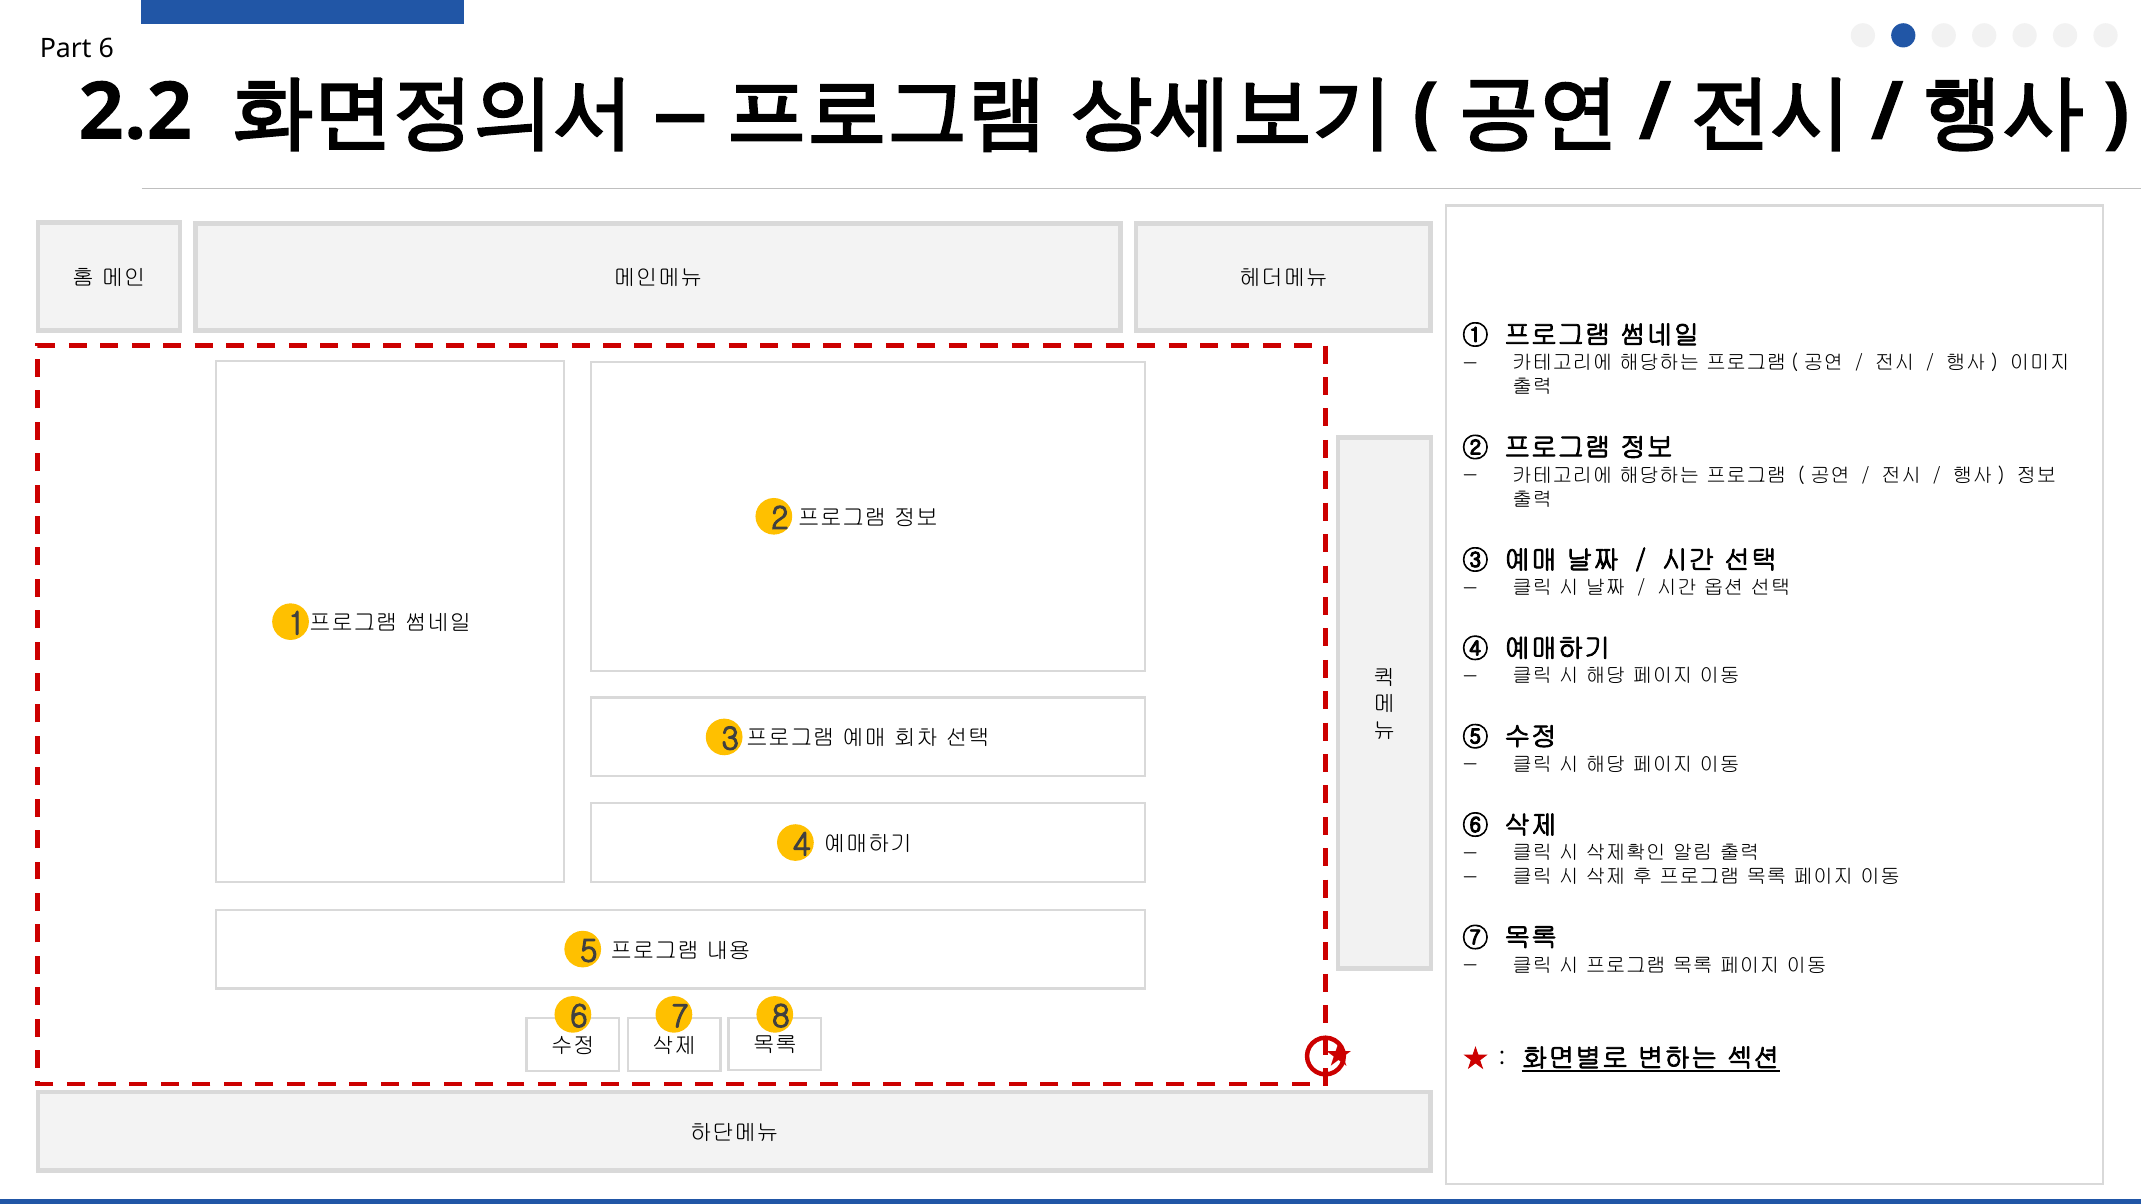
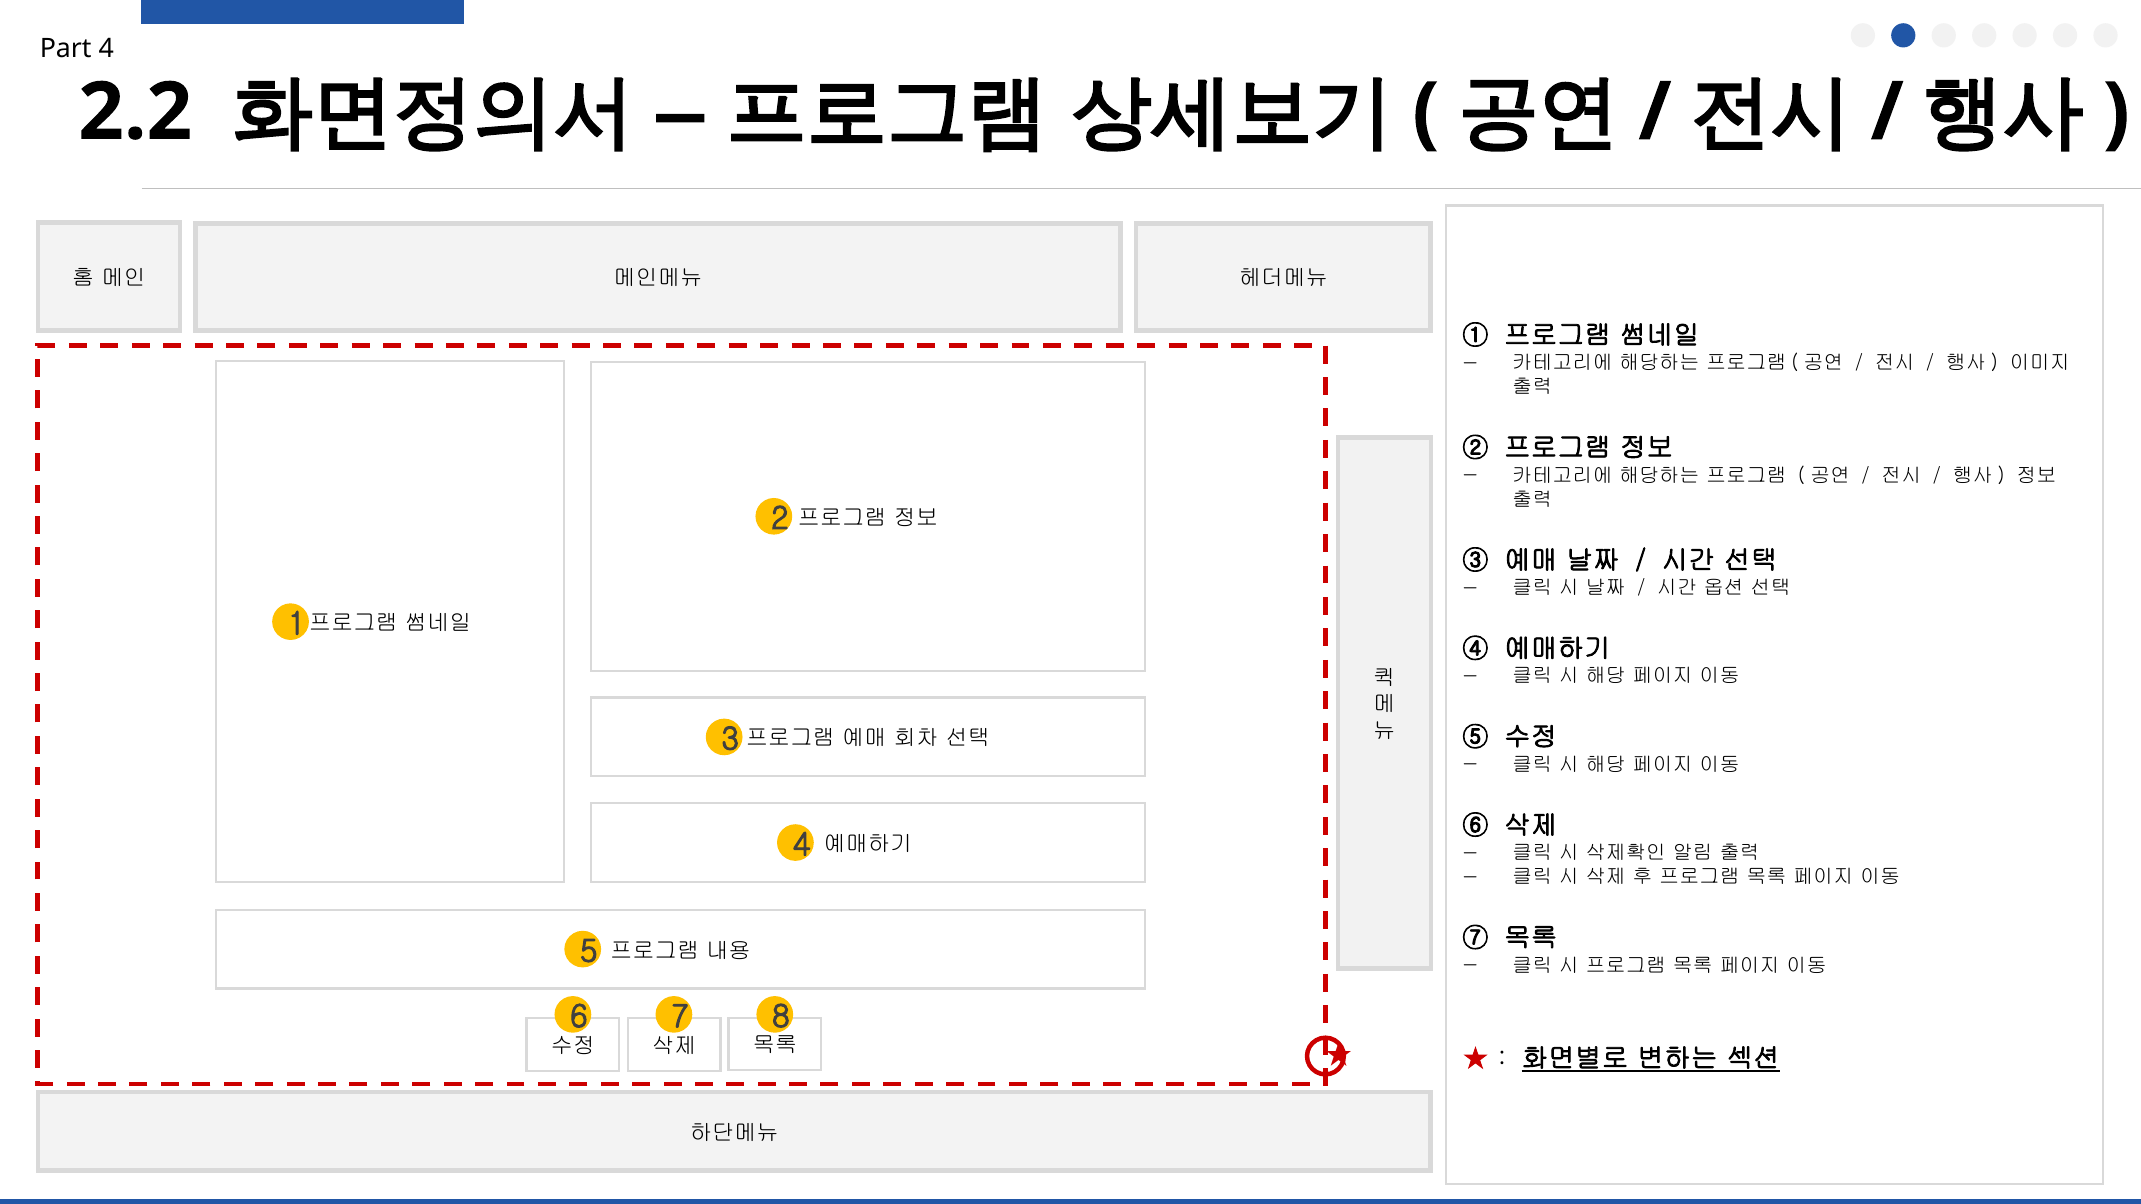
Part 6: 6 -> 4
